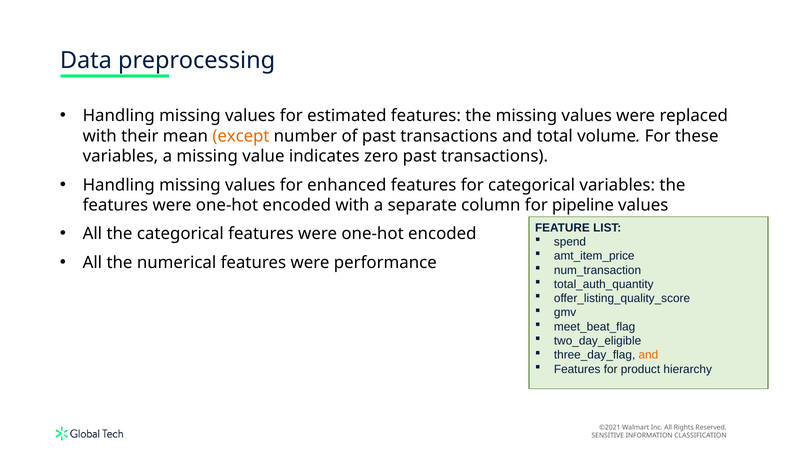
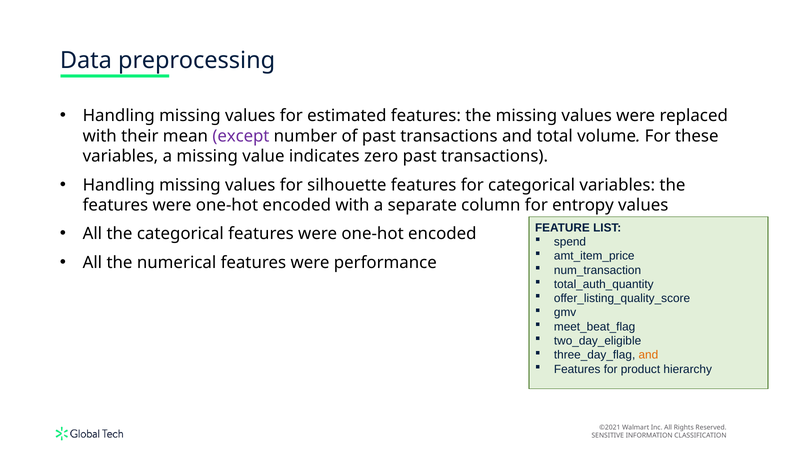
except colour: orange -> purple
enhanced: enhanced -> silhouette
pipeline: pipeline -> entropy
